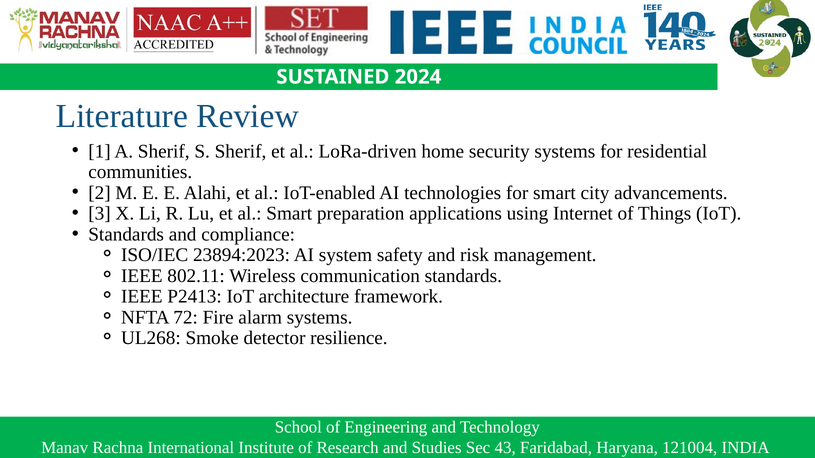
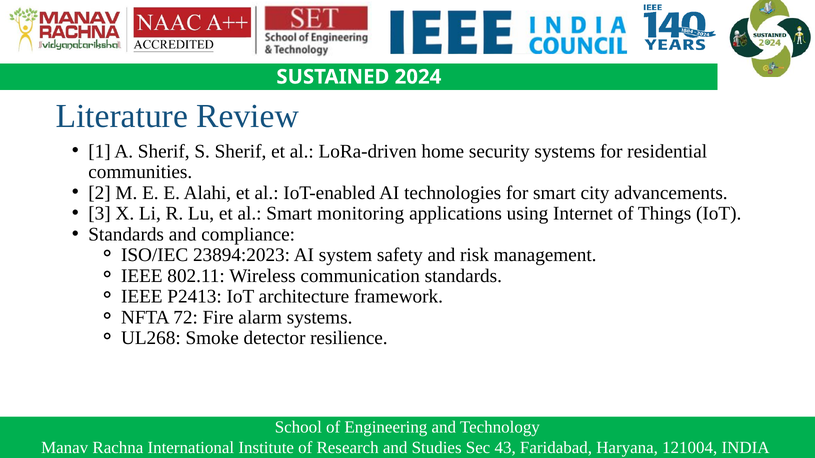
preparation: preparation -> monitoring
